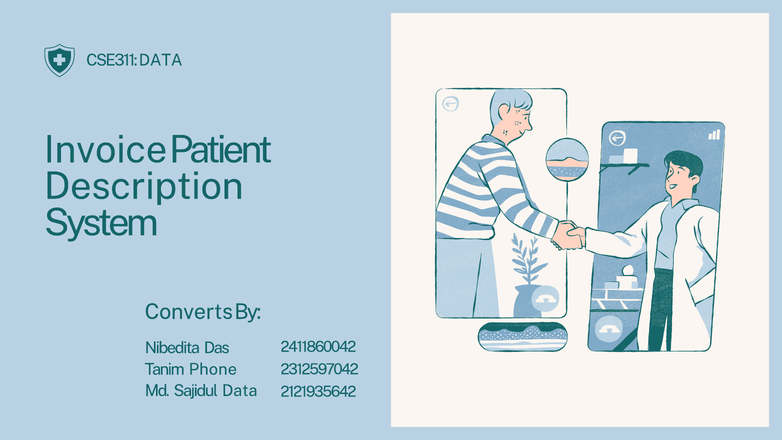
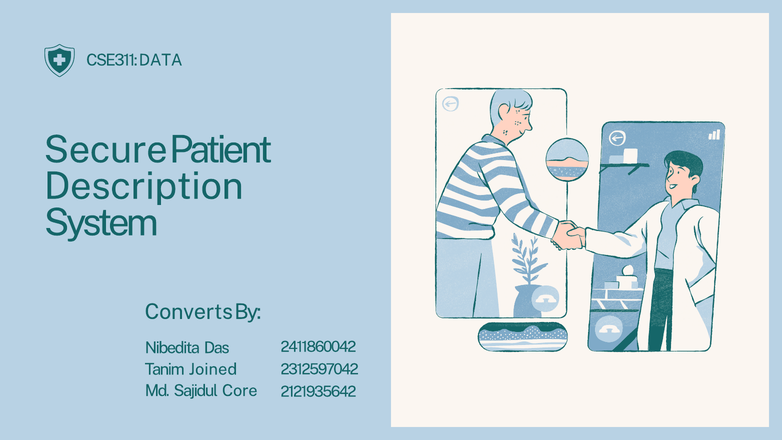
Invoice: Invoice -> Secure
Phone: Phone -> Joined
Sajidul Data: Data -> Core
